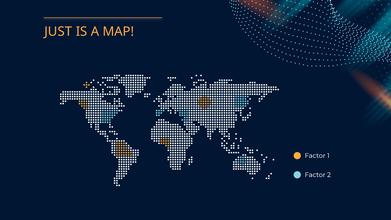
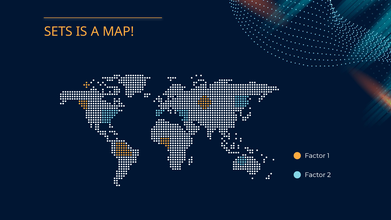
JUST: JUST -> SETS
